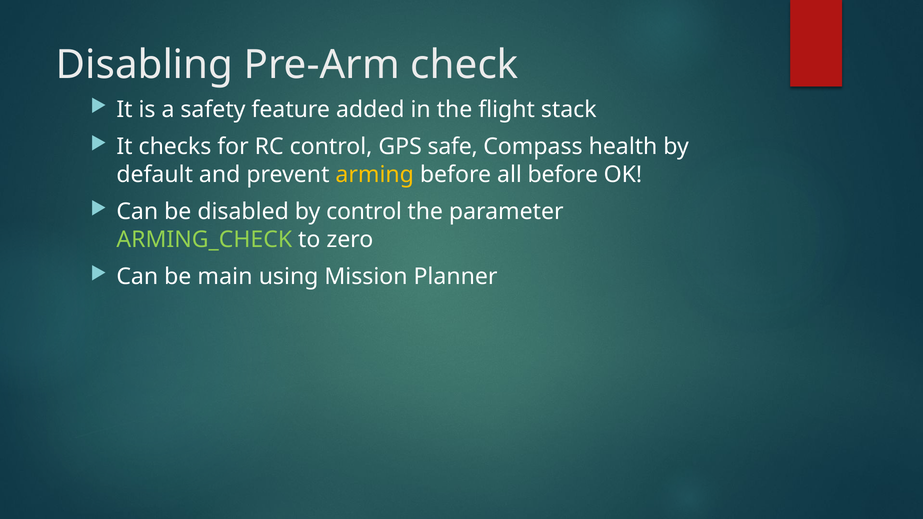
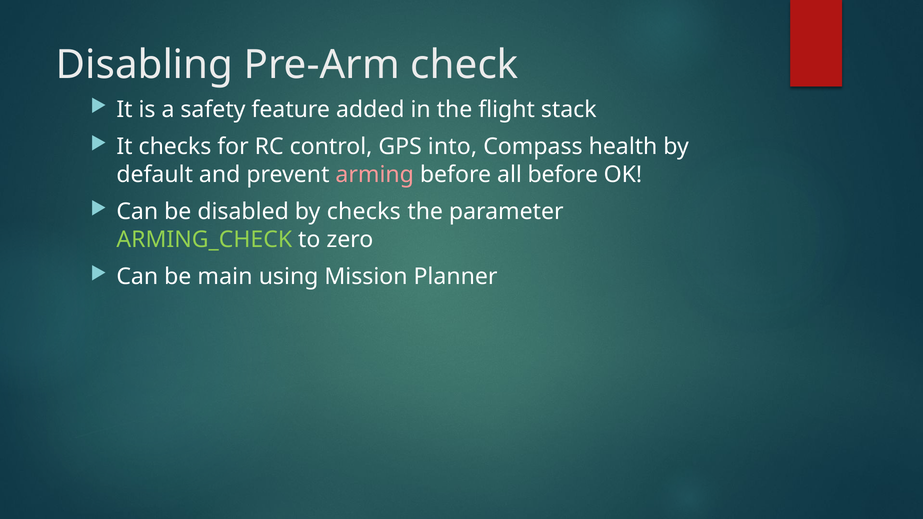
safe: safe -> into
arming colour: yellow -> pink
by control: control -> checks
